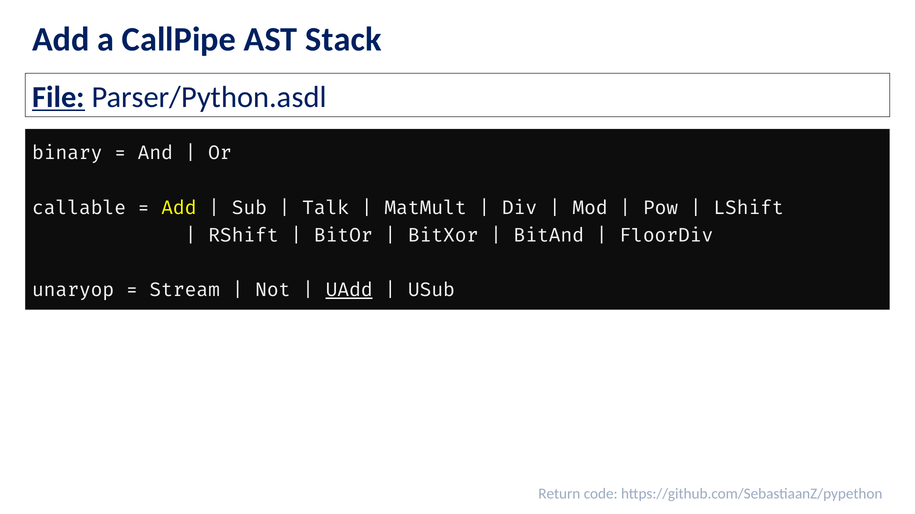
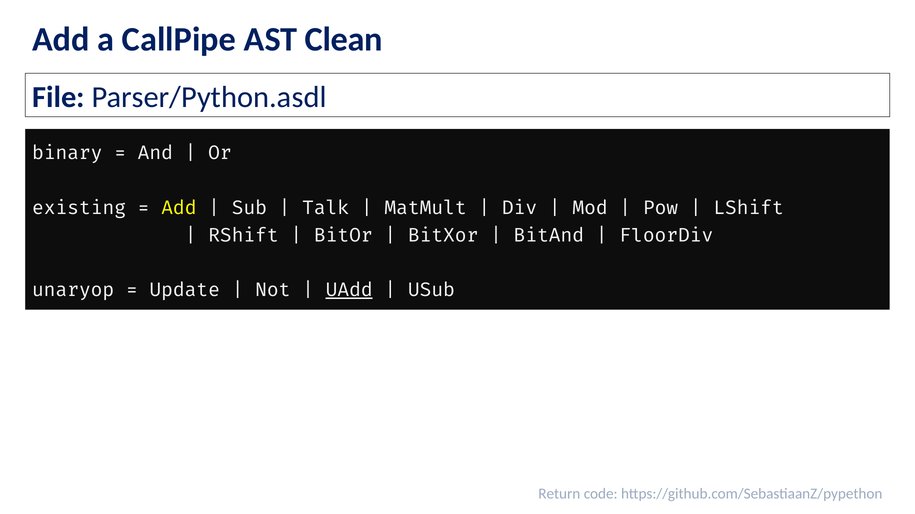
Stack: Stack -> Clean
File underline: present -> none
callable: callable -> existing
Stream: Stream -> Update
